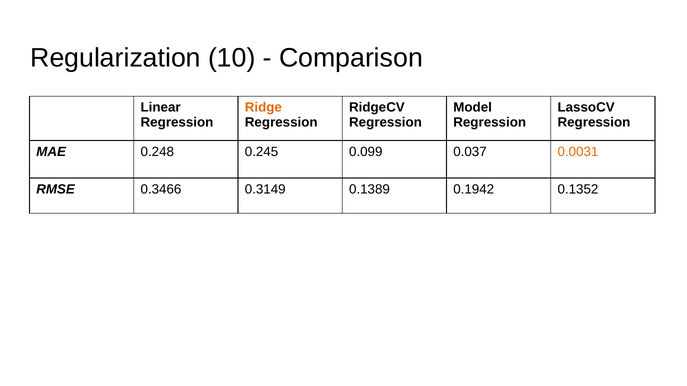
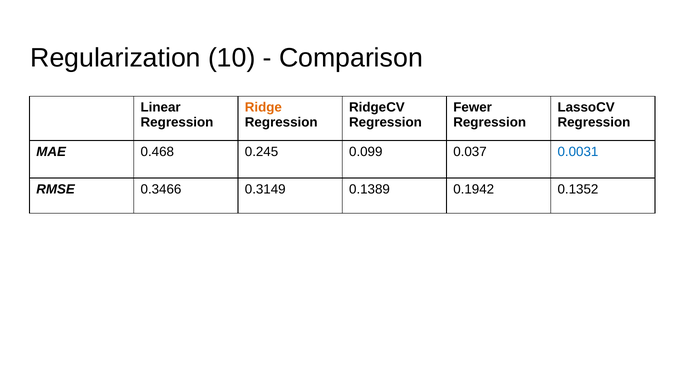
Model: Model -> Fewer
0.248: 0.248 -> 0.468
0.0031 colour: orange -> blue
